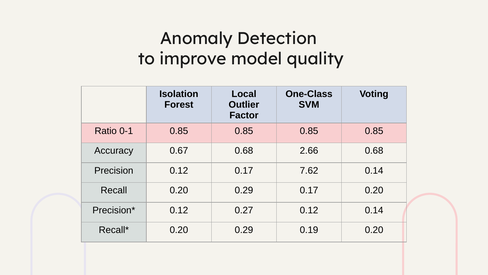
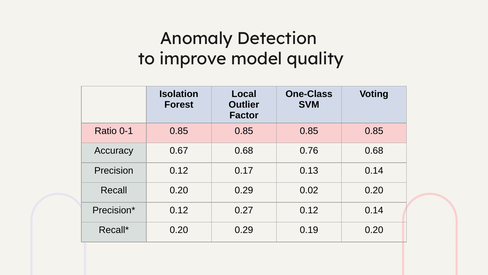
2.66: 2.66 -> 0.76
7.62: 7.62 -> 0.13
0.29 0.17: 0.17 -> 0.02
